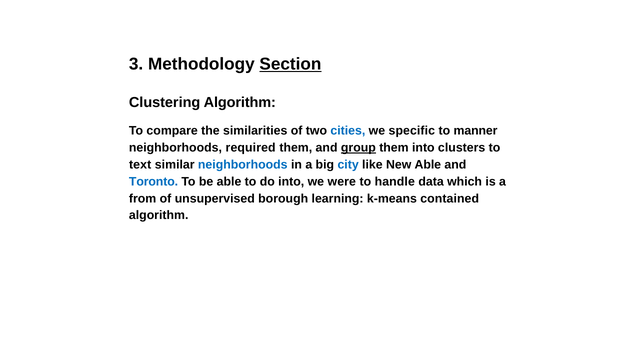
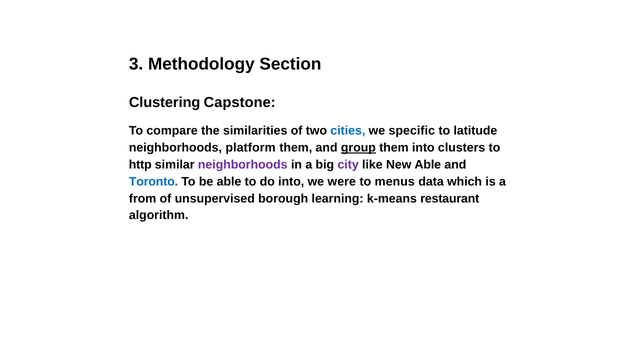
Section underline: present -> none
Clustering Algorithm: Algorithm -> Capstone
manner: manner -> latitude
required: required -> platform
text: text -> http
neighborhoods at (243, 165) colour: blue -> purple
city colour: blue -> purple
handle: handle -> menus
contained: contained -> restaurant
